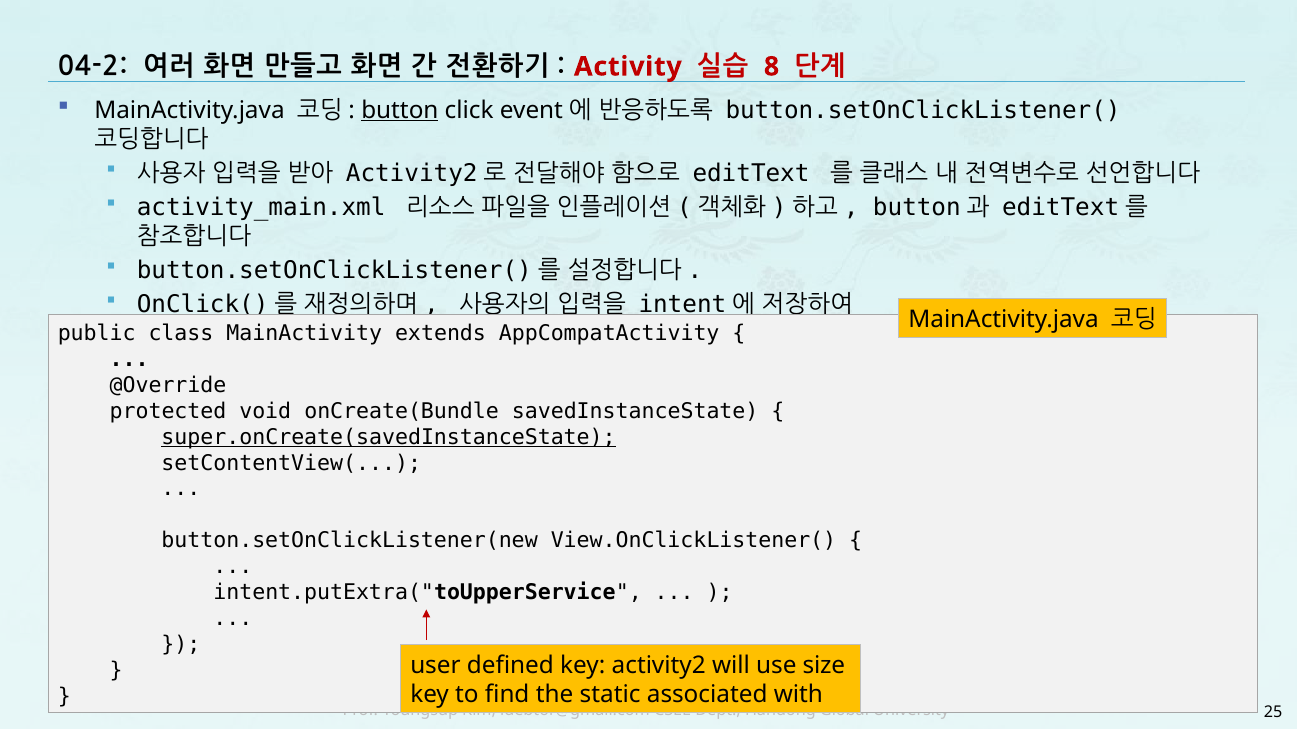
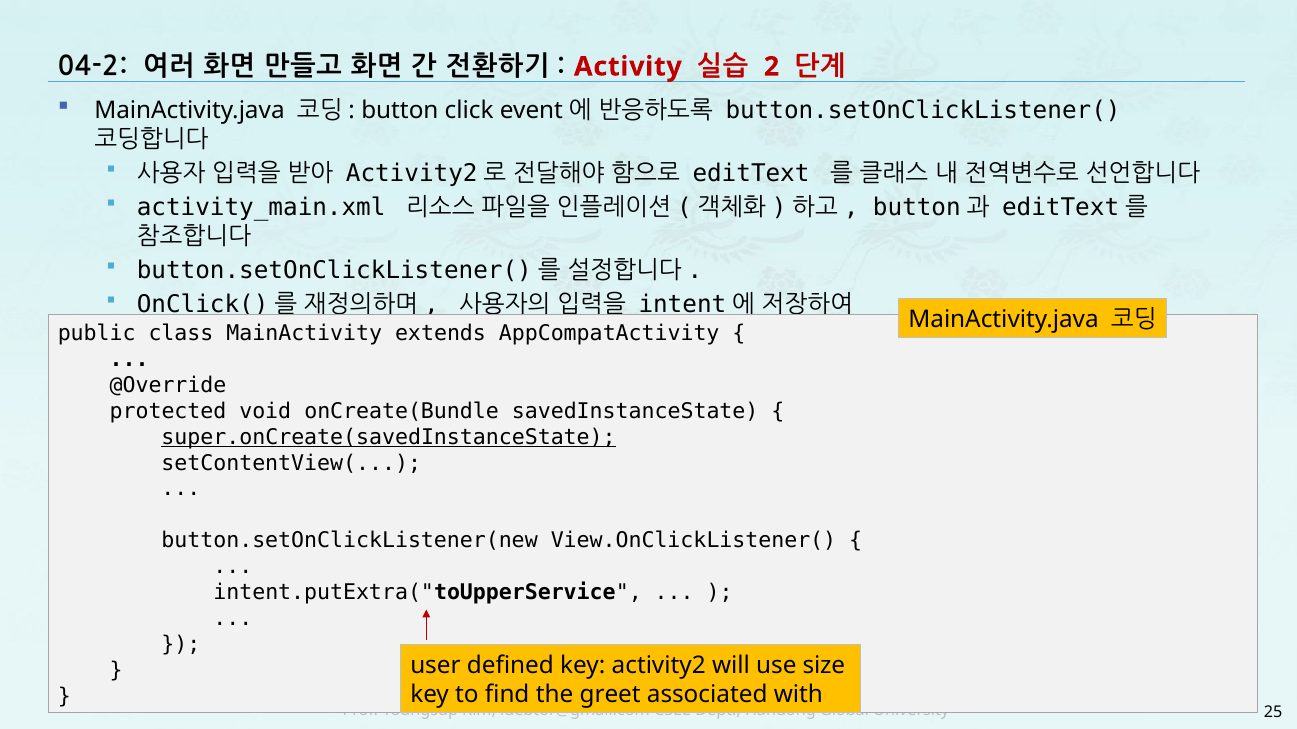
8: 8 -> 2
button underline: present -> none
static: static -> greet
